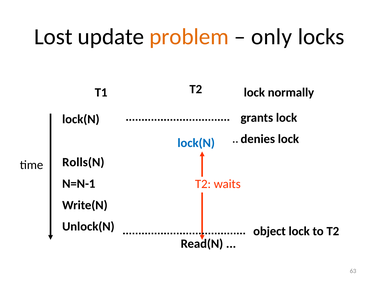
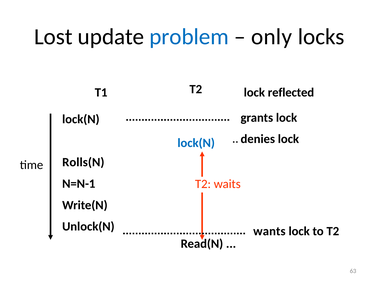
problem colour: orange -> blue
normally: normally -> reflected
object: object -> wants
